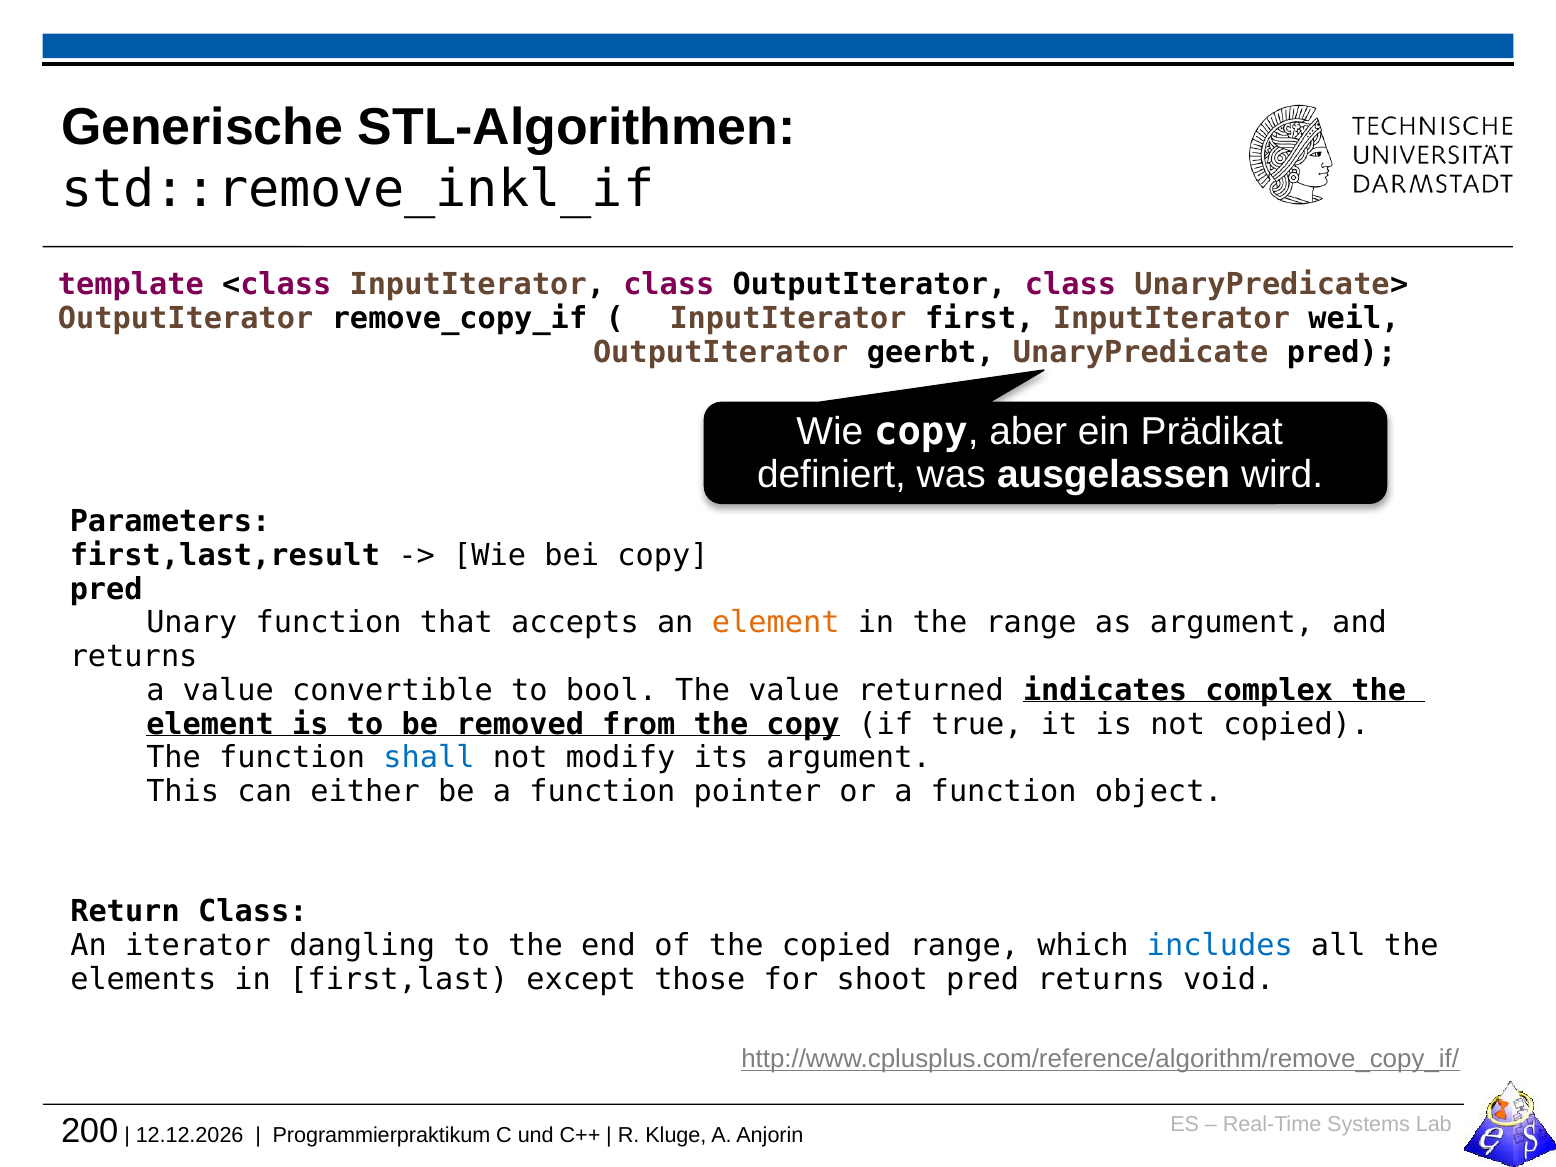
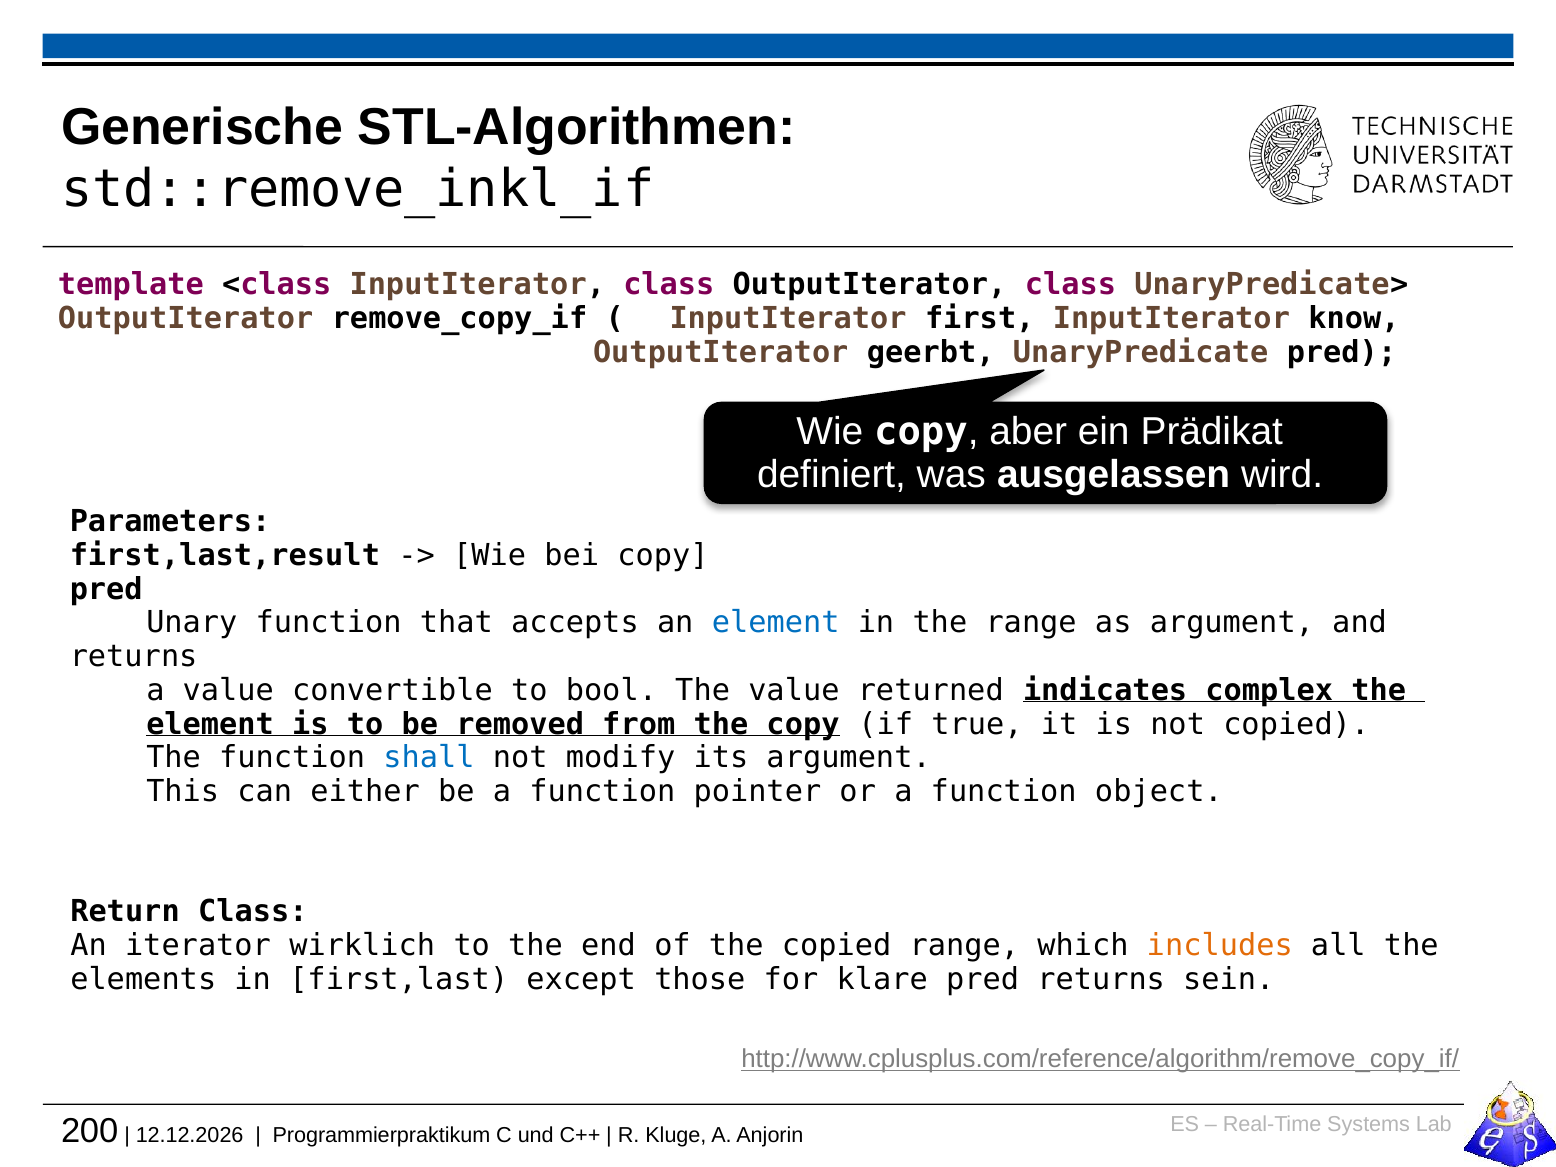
weil: weil -> know
element at (776, 623) colour: orange -> blue
dangling: dangling -> wirklich
includes colour: blue -> orange
shoot: shoot -> klare
void: void -> sein
